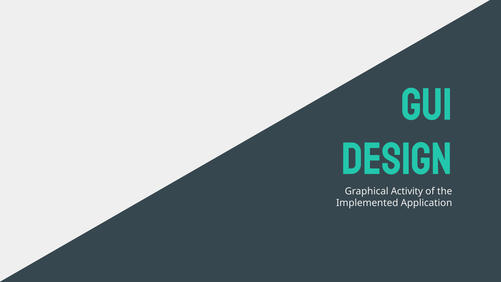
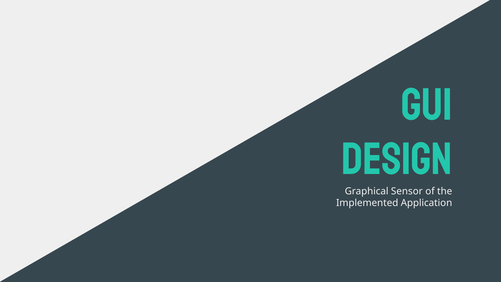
Activity: Activity -> Sensor
